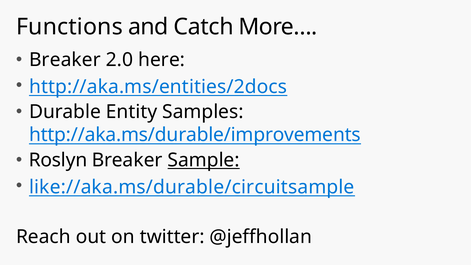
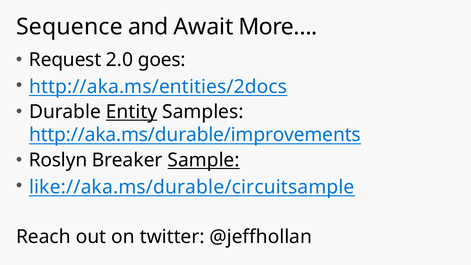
Functions: Functions -> Sequence
Catch: Catch -> Await
Breaker at (65, 60): Breaker -> Request
here: here -> goes
Entity underline: none -> present
